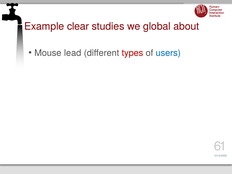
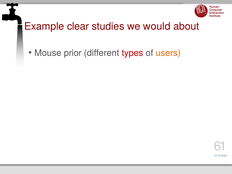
global: global -> would
lead: lead -> prior
users colour: blue -> orange
